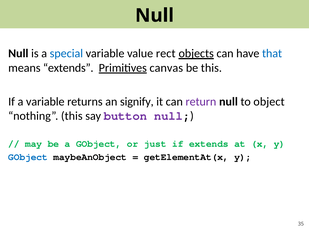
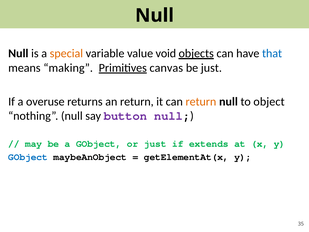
special colour: blue -> orange
rect: rect -> void
means extends: extends -> making
be this: this -> just
a variable: variable -> overuse
an signify: signify -> return
return at (201, 101) colour: purple -> orange
nothing this: this -> null
